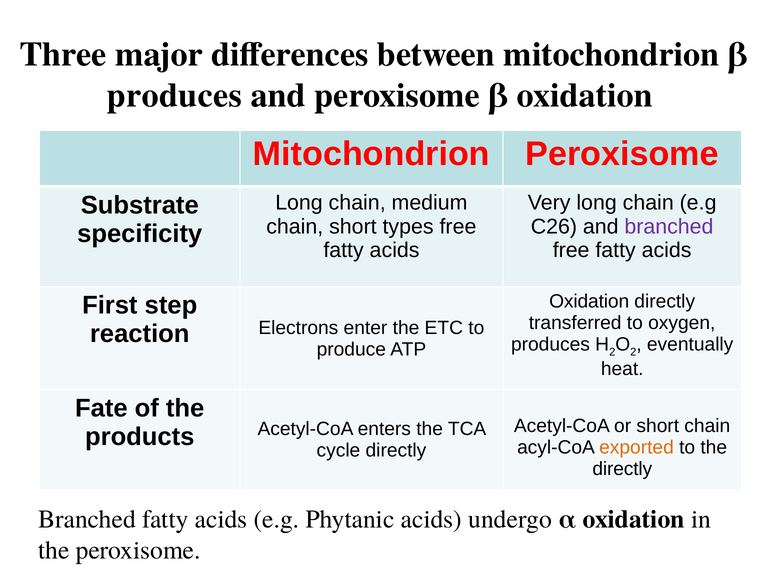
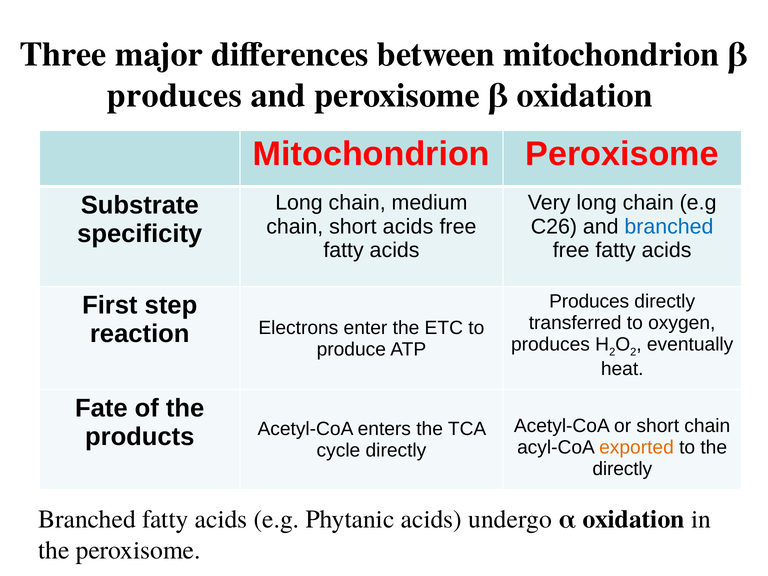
short types: types -> acids
branched at (669, 227) colour: purple -> blue
Oxidation at (589, 302): Oxidation -> Produces
